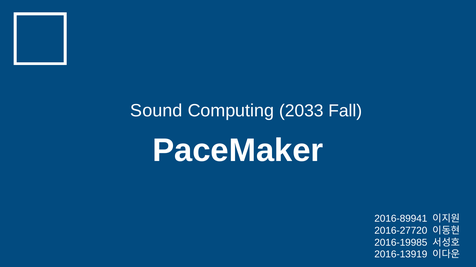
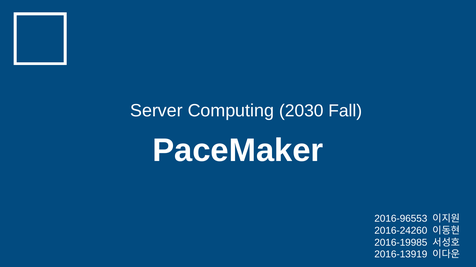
Sound: Sound -> Server
2033: 2033 -> 2030
2016-89941: 2016-89941 -> 2016-96553
2016-27720: 2016-27720 -> 2016-24260
